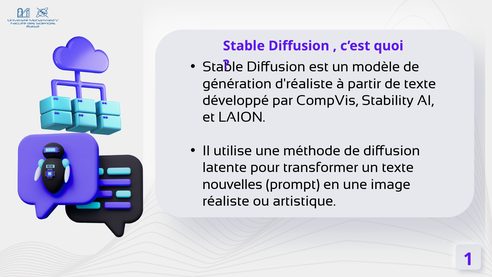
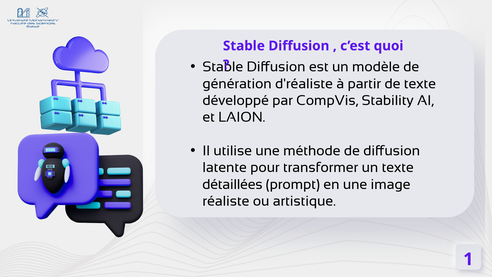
nouvelles: nouvelles -> détaillées
